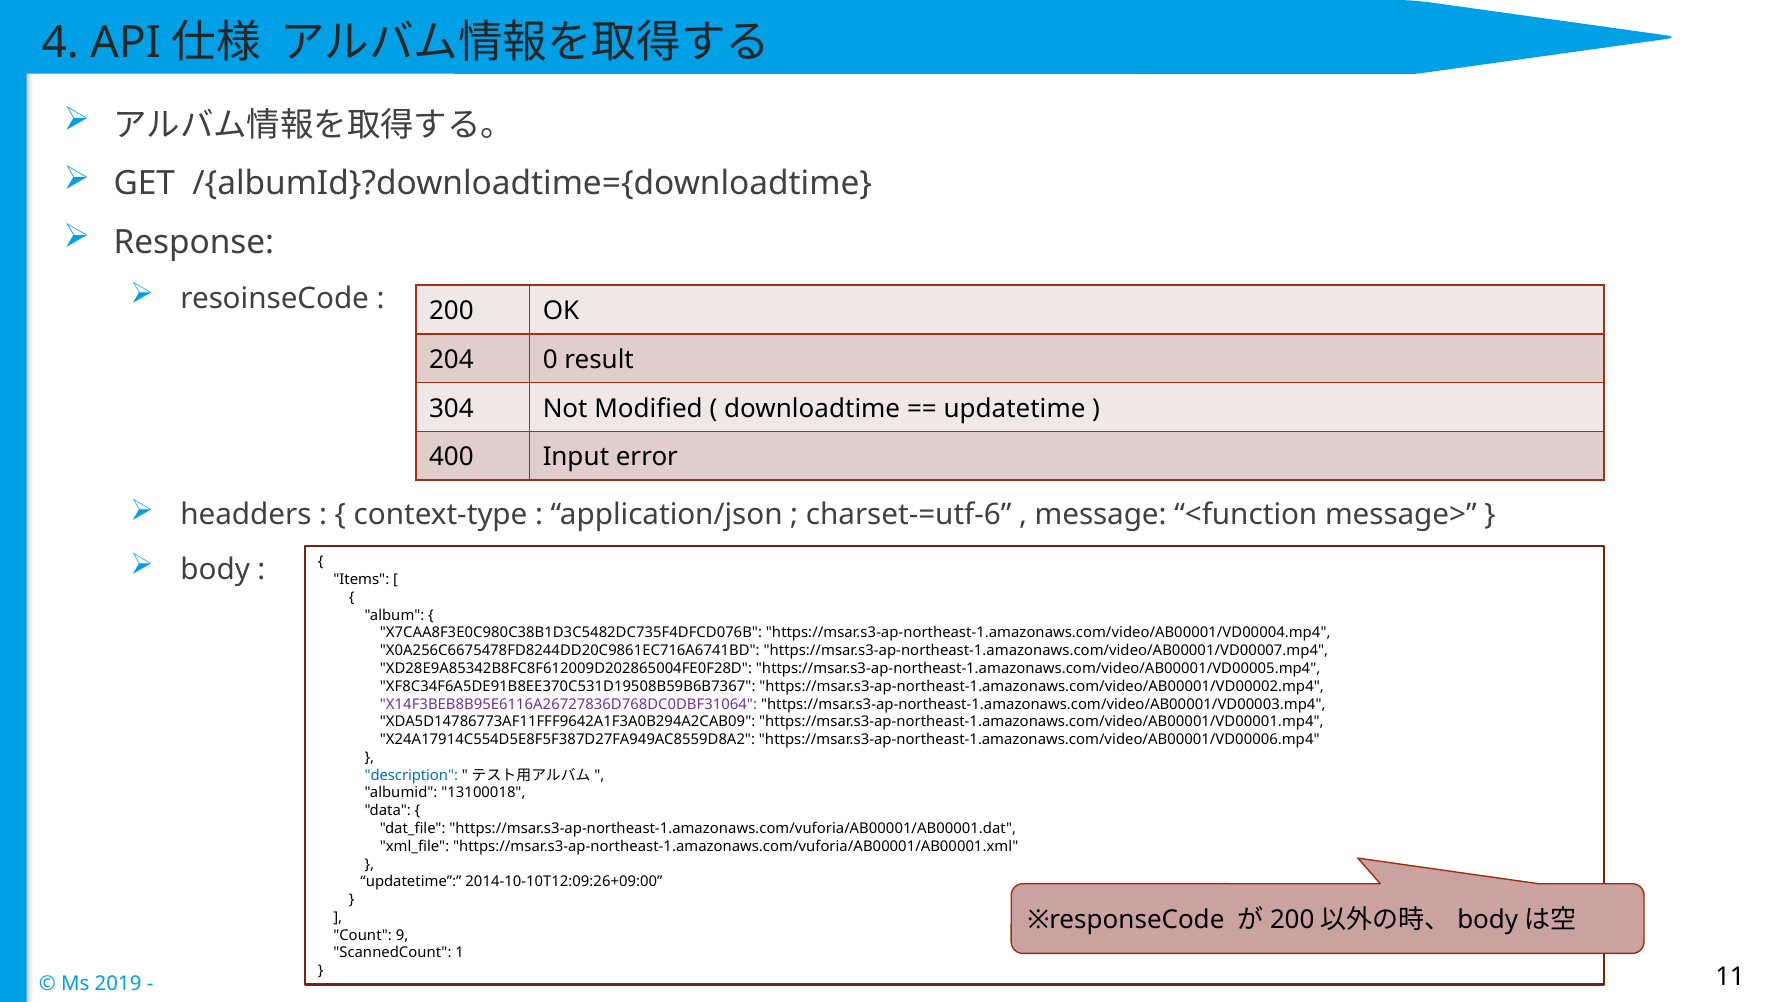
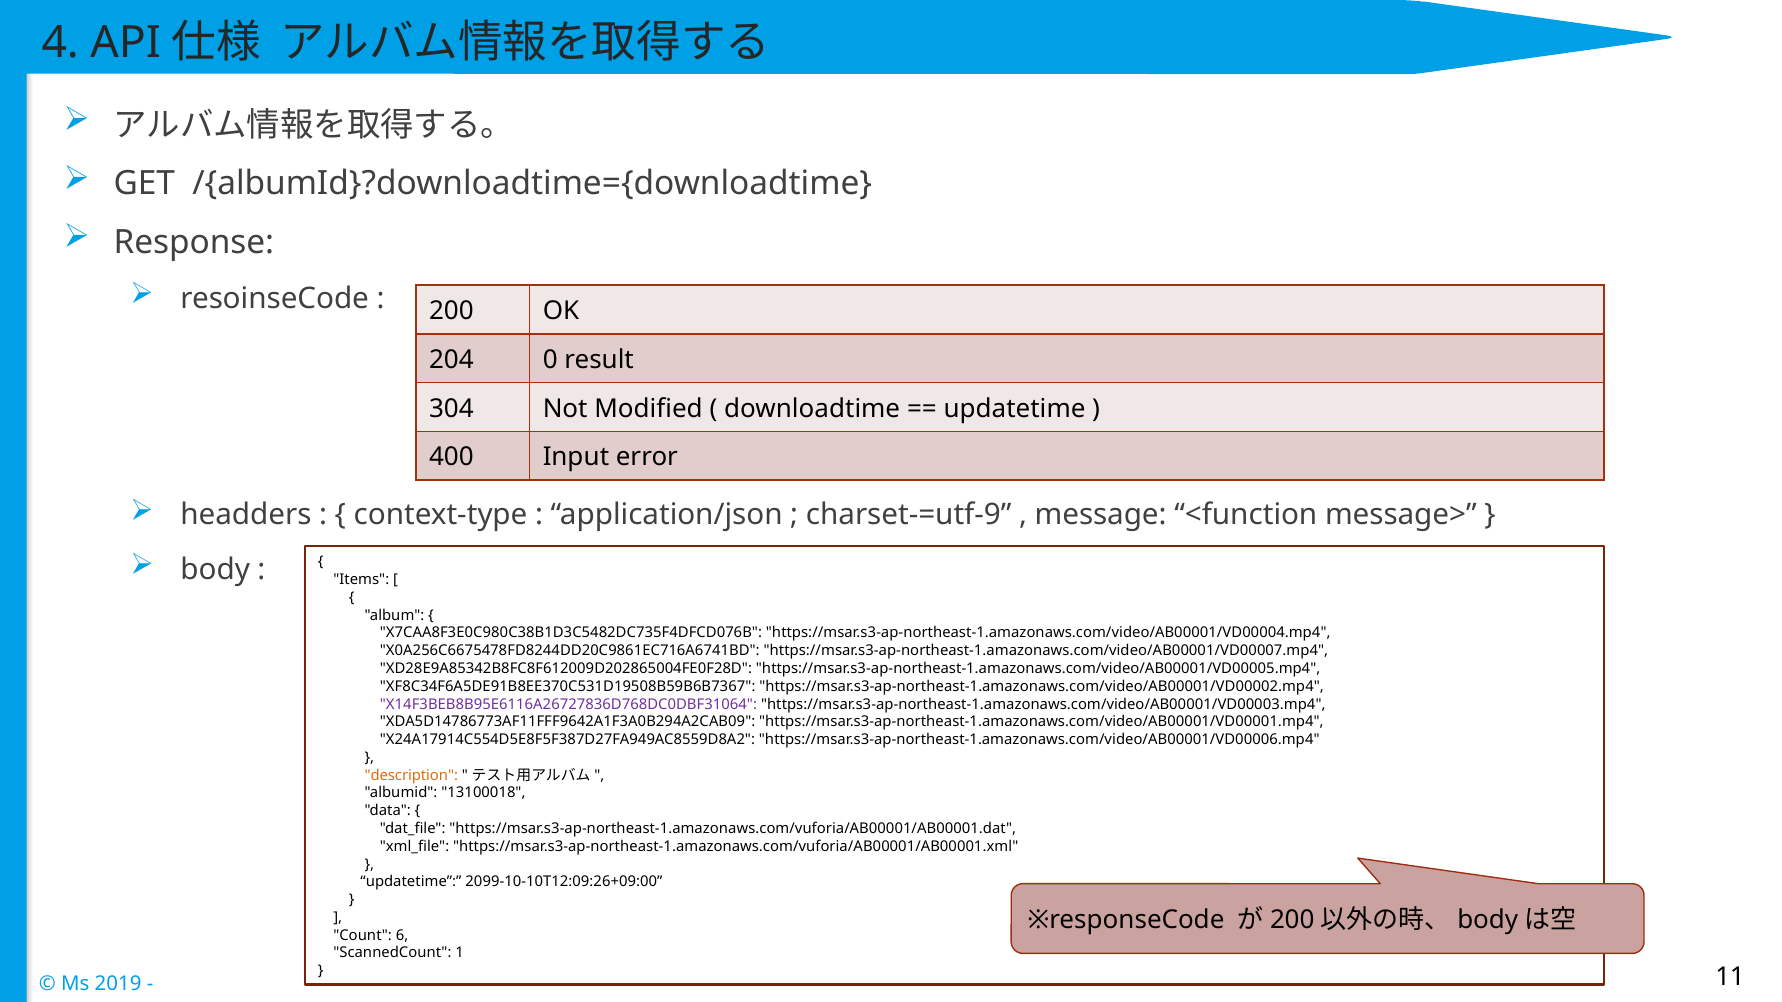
charset-=utf-6: charset-=utf-6 -> charset-=utf-9
description colour: blue -> orange
2014-10-10T12:09:26+09:00: 2014-10-10T12:09:26+09:00 -> 2099-10-10T12:09:26+09:00
9: 9 -> 6
